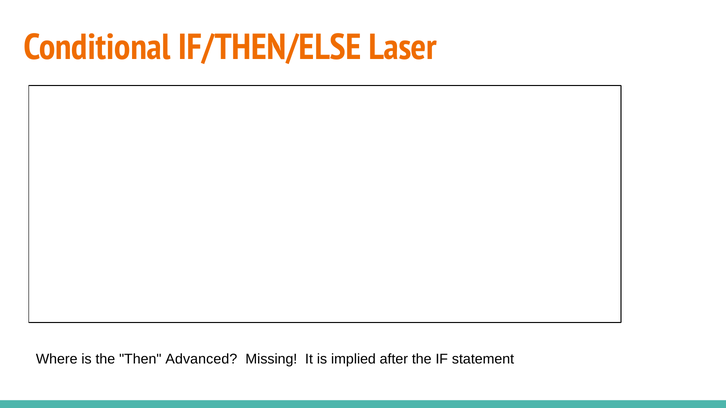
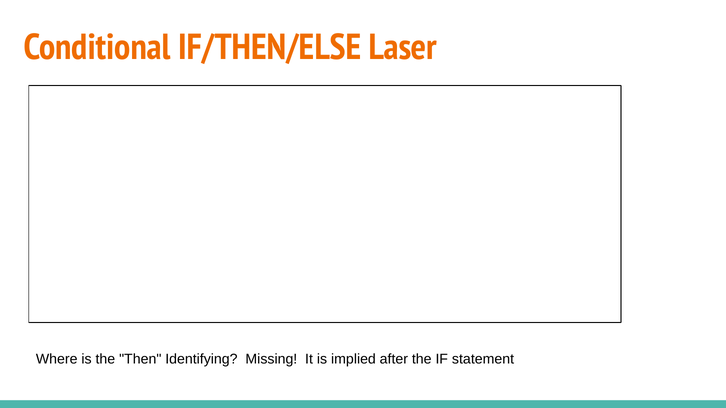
Advanced: Advanced -> Identifying
